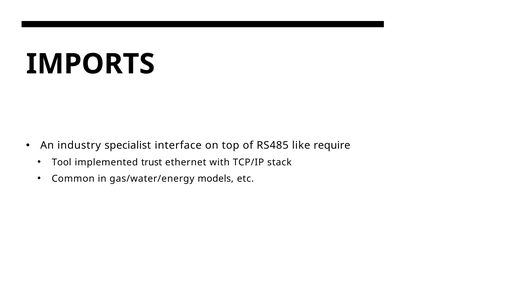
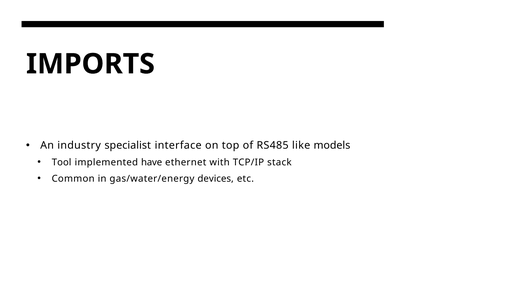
require: require -> models
trust: trust -> have
models: models -> devices
